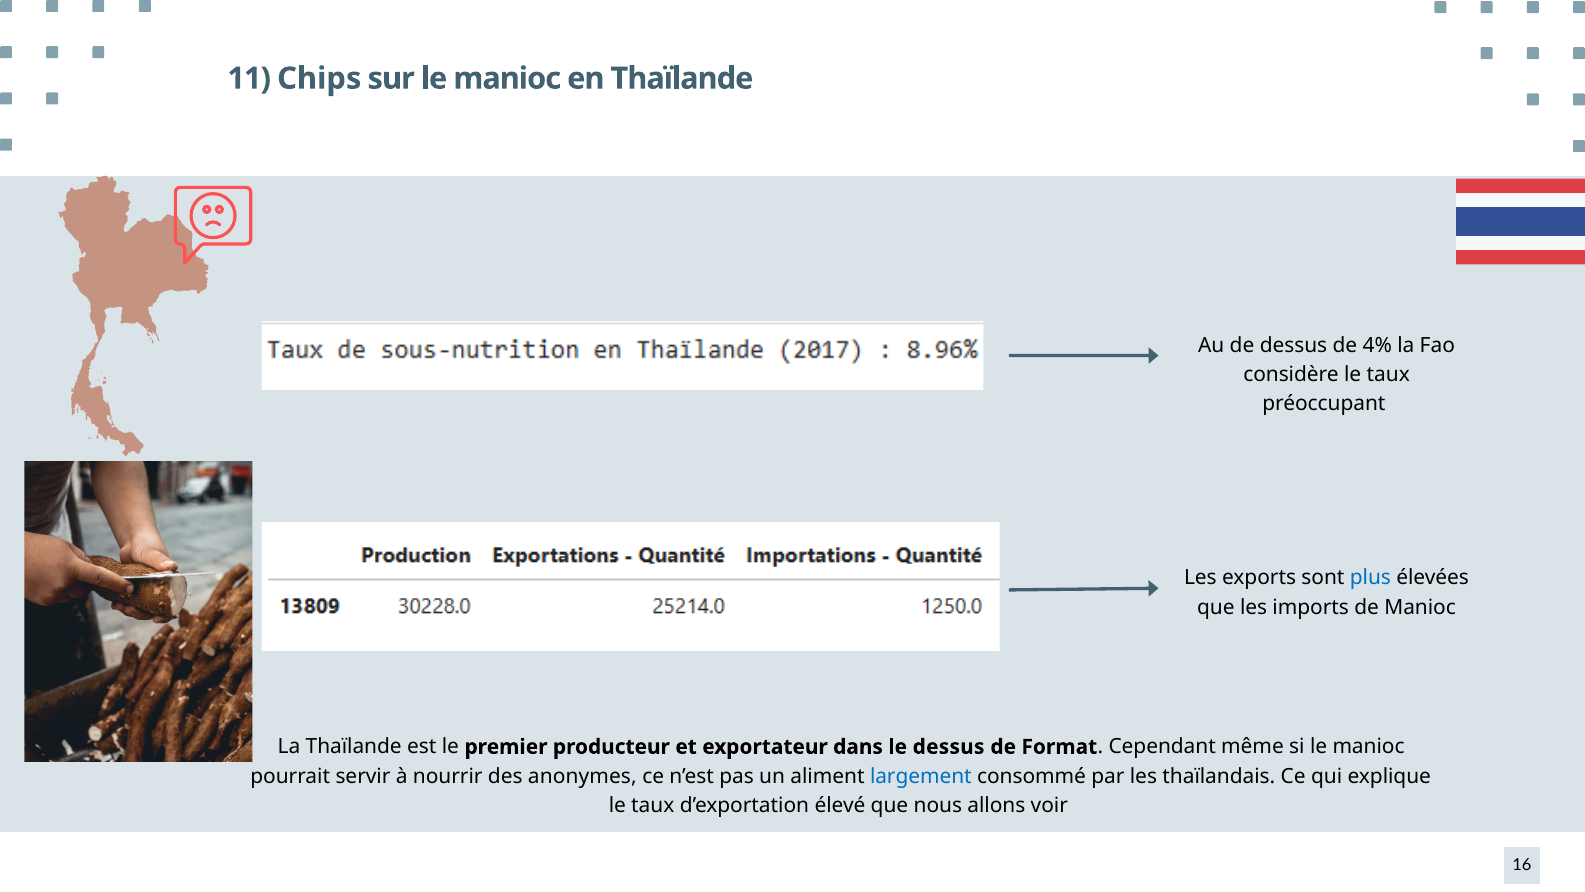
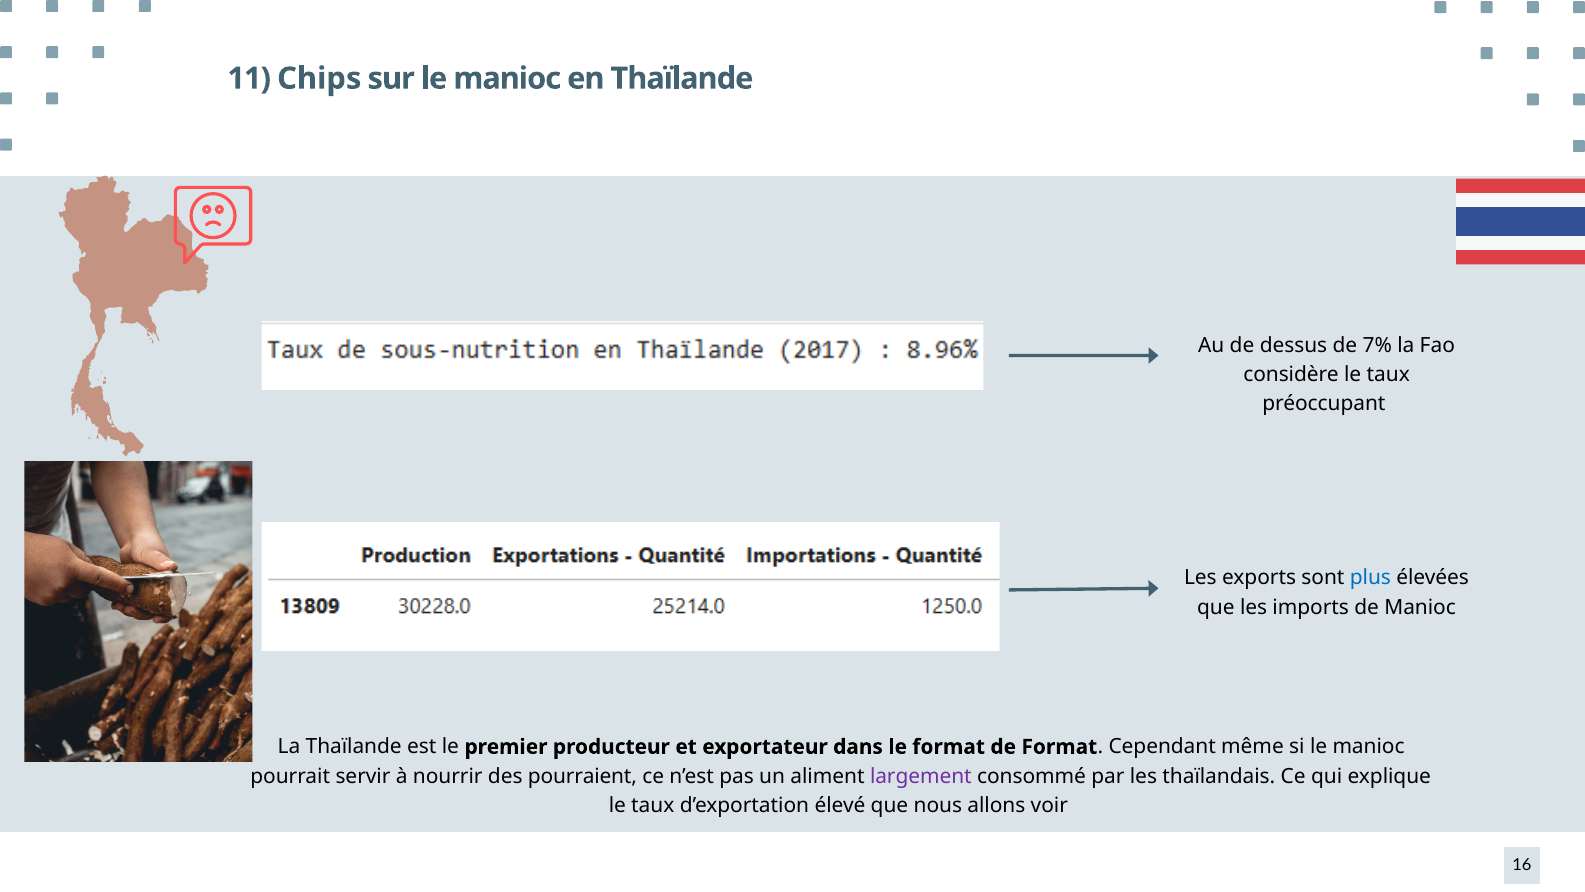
4%: 4% -> 7%
le dessus: dessus -> format
anonymes: anonymes -> pourraient
largement colour: blue -> purple
